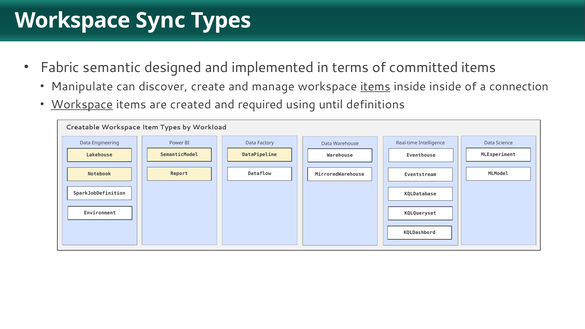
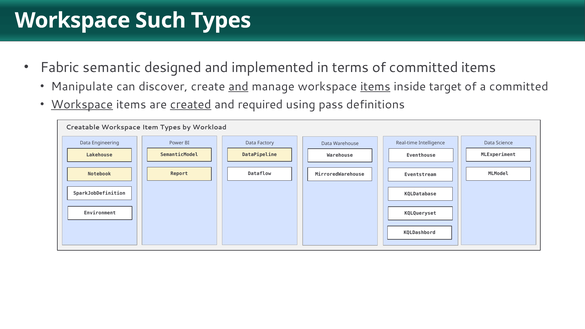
Sync: Sync -> Such
and at (238, 87) underline: none -> present
inside inside: inside -> target
a connection: connection -> committed
created underline: none -> present
until: until -> pass
